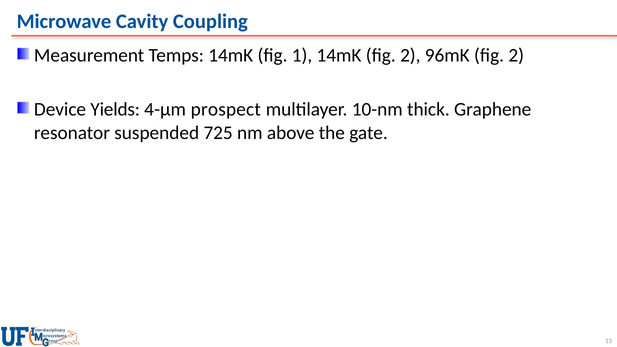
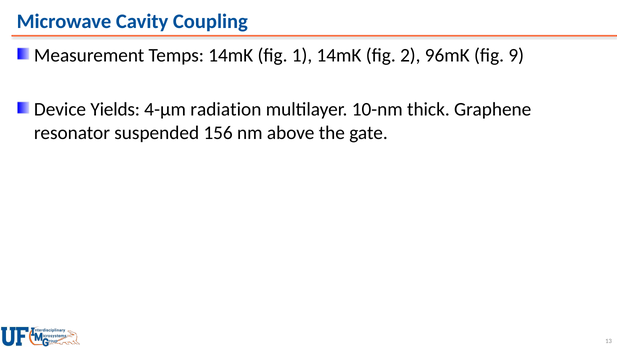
96mK fig 2: 2 -> 9
prospect: prospect -> radiation
725: 725 -> 156
